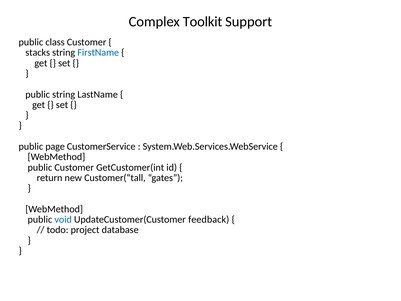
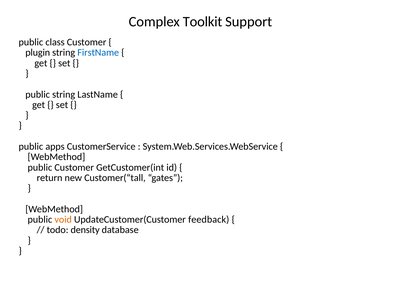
stacks: stacks -> plugin
page: page -> apps
void colour: blue -> orange
project: project -> density
